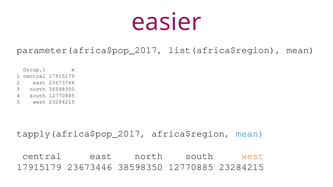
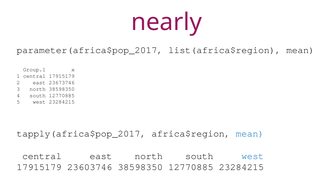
easier: easier -> nearly
west at (253, 156) colour: orange -> blue
23673446: 23673446 -> 23603746
